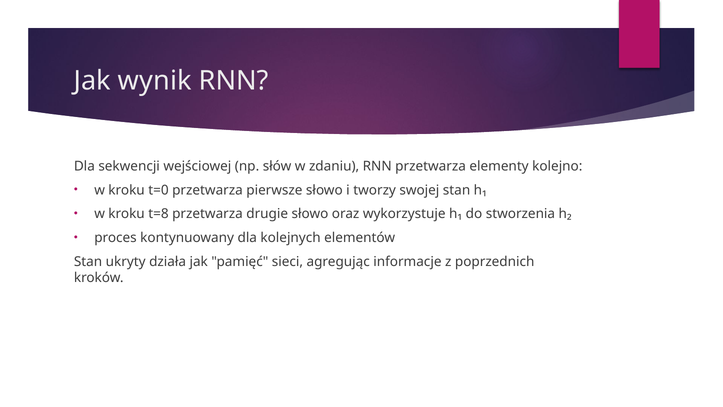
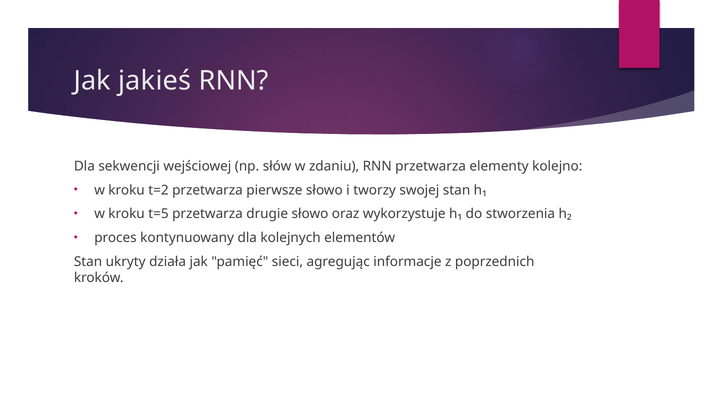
wynik: wynik -> jakieś
t=0: t=0 -> t=2
t=8: t=8 -> t=5
